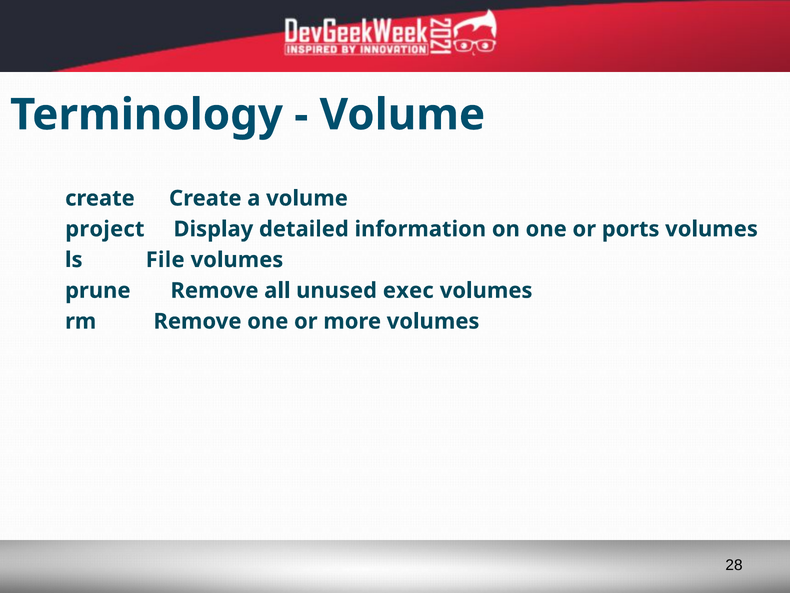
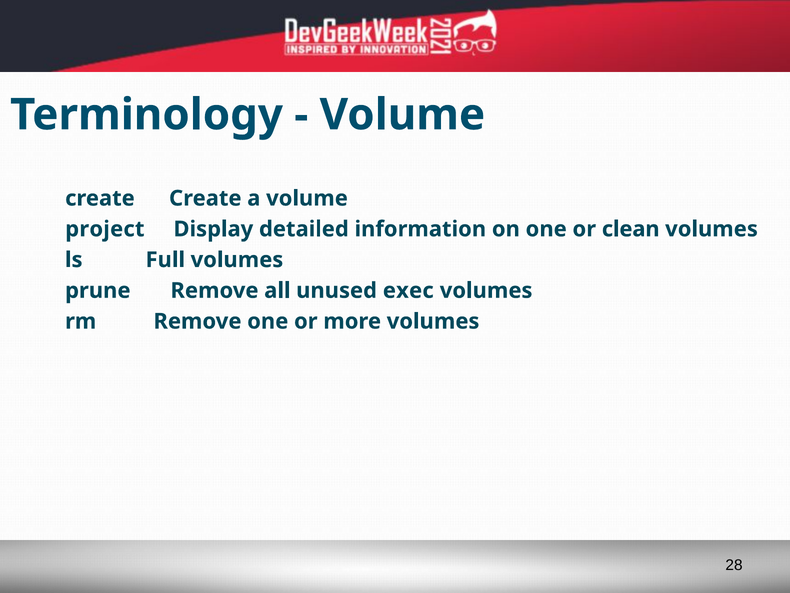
ports: ports -> clean
File: File -> Full
